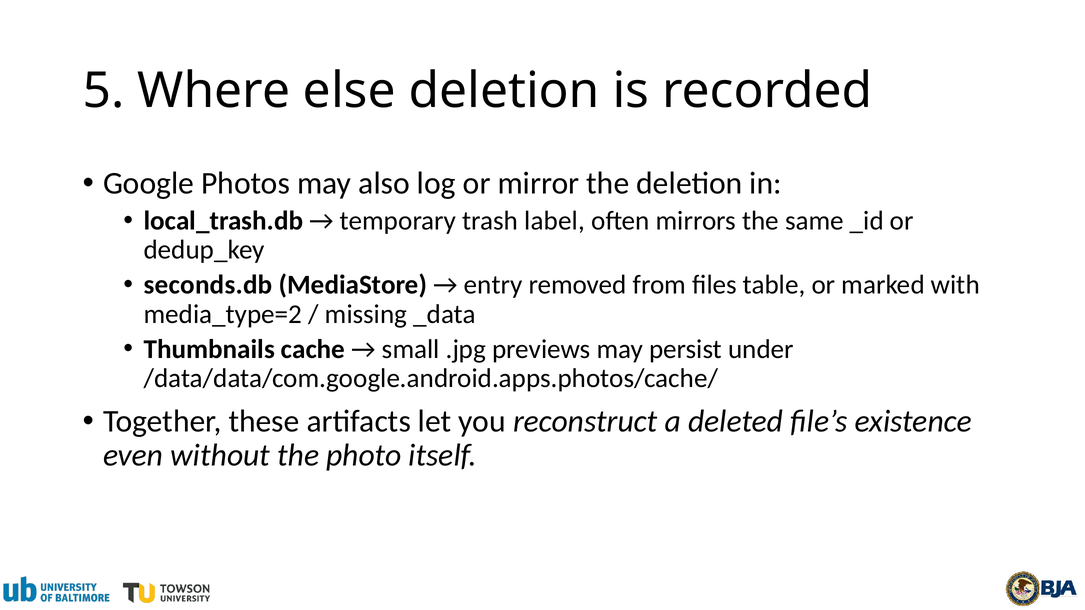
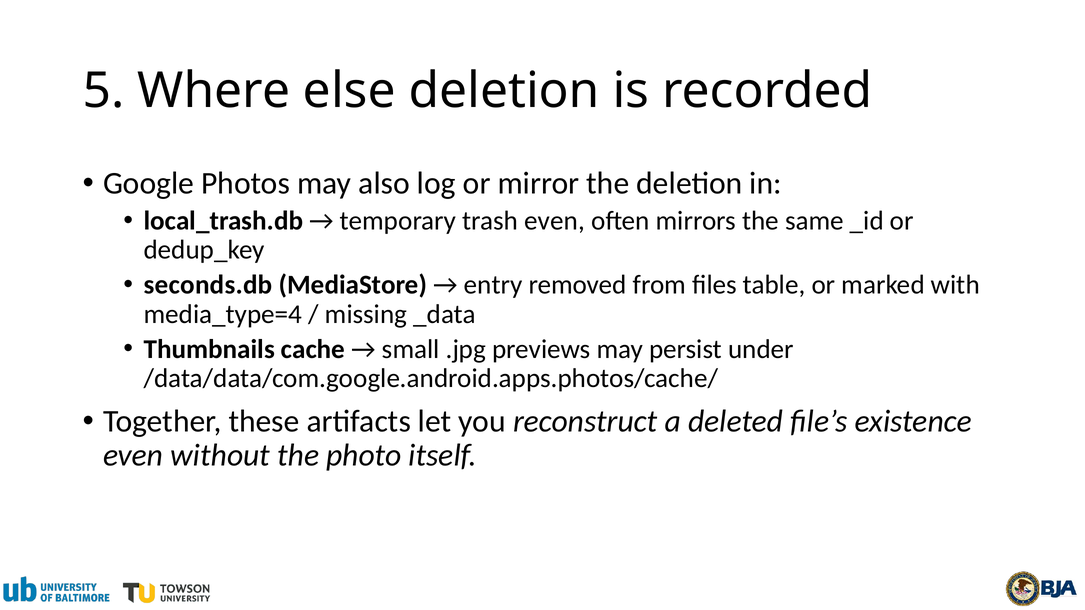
trash label: label -> even
media_type=2: media_type=2 -> media_type=4
